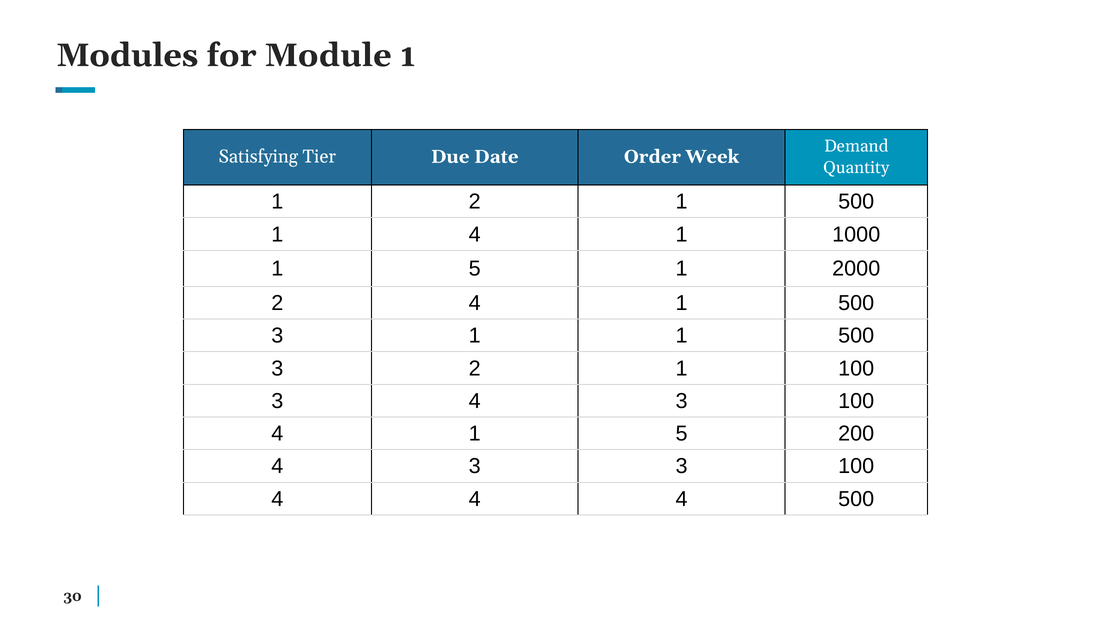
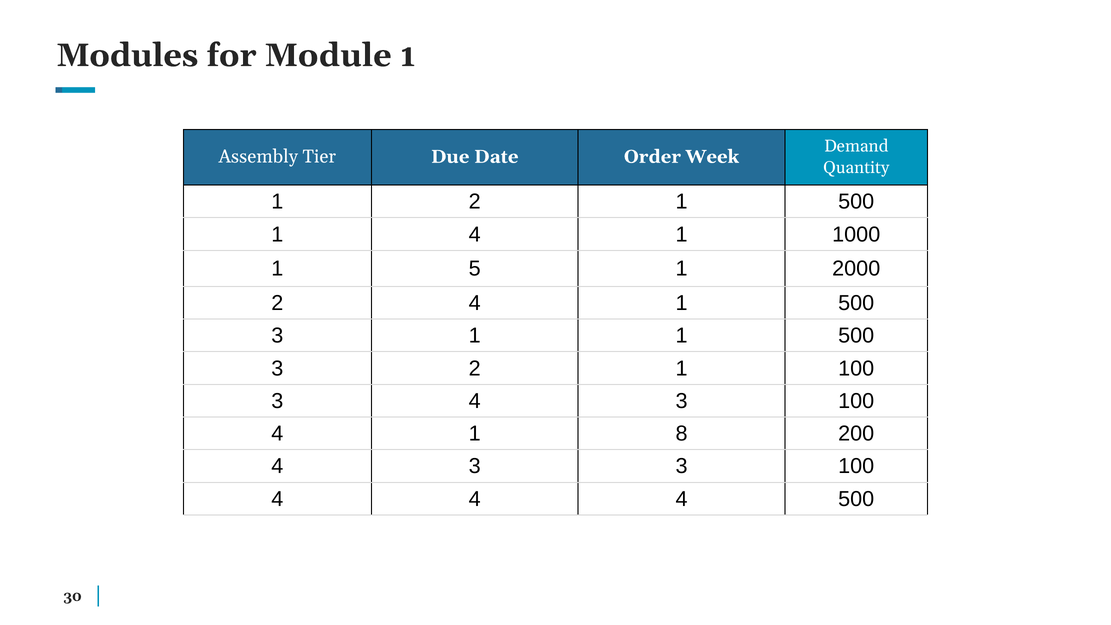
Satisfying: Satisfying -> Assembly
4 1 5: 5 -> 8
